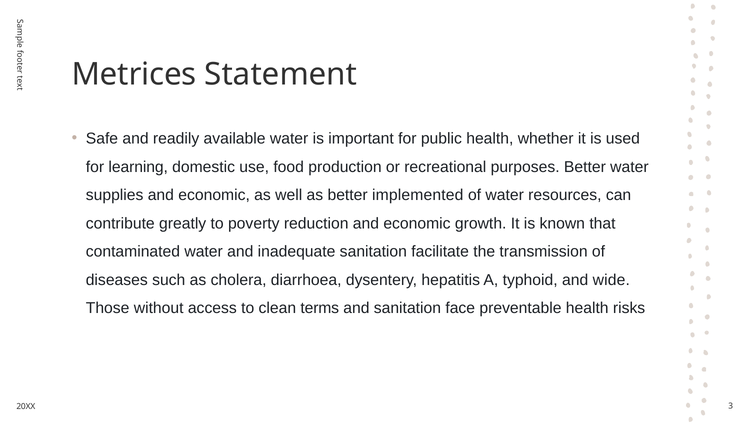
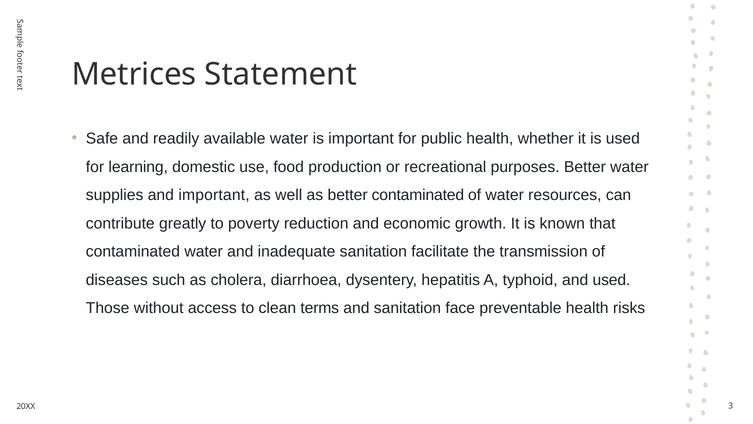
supplies and economic: economic -> important
better implemented: implemented -> contaminated
and wide: wide -> used
